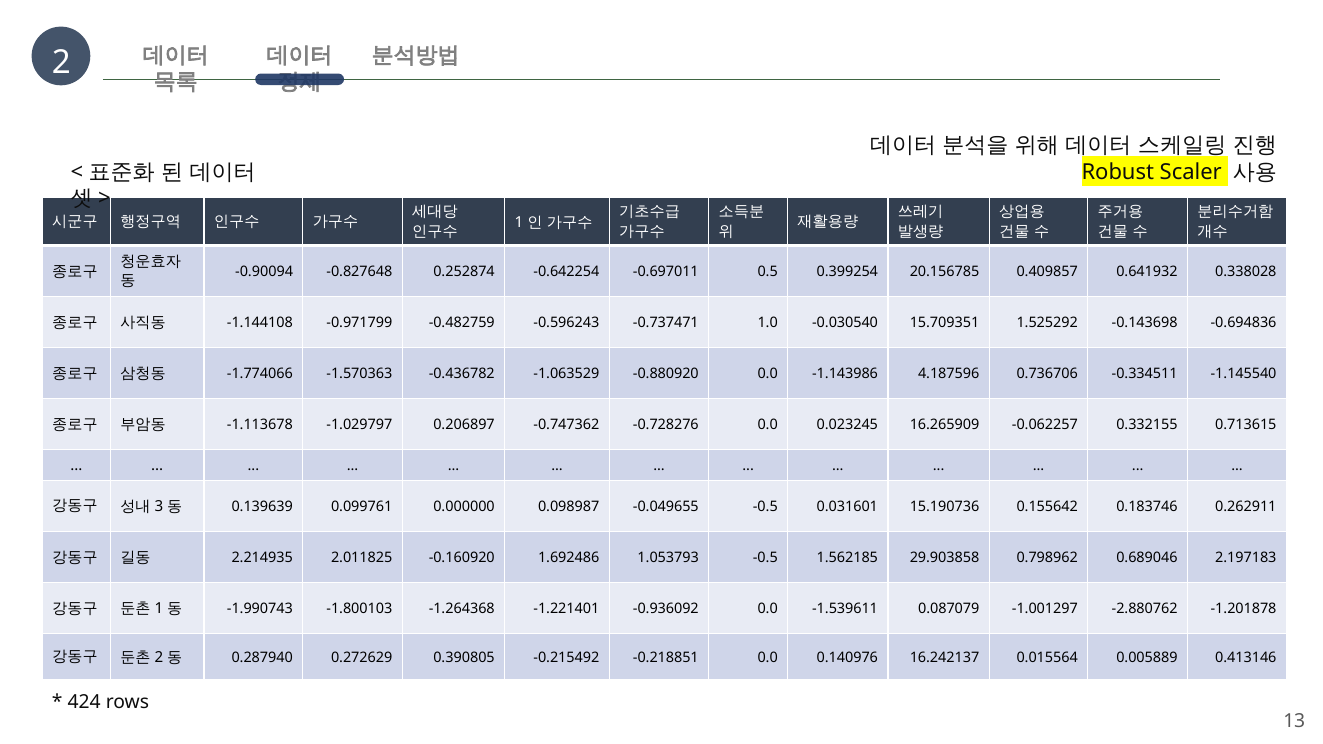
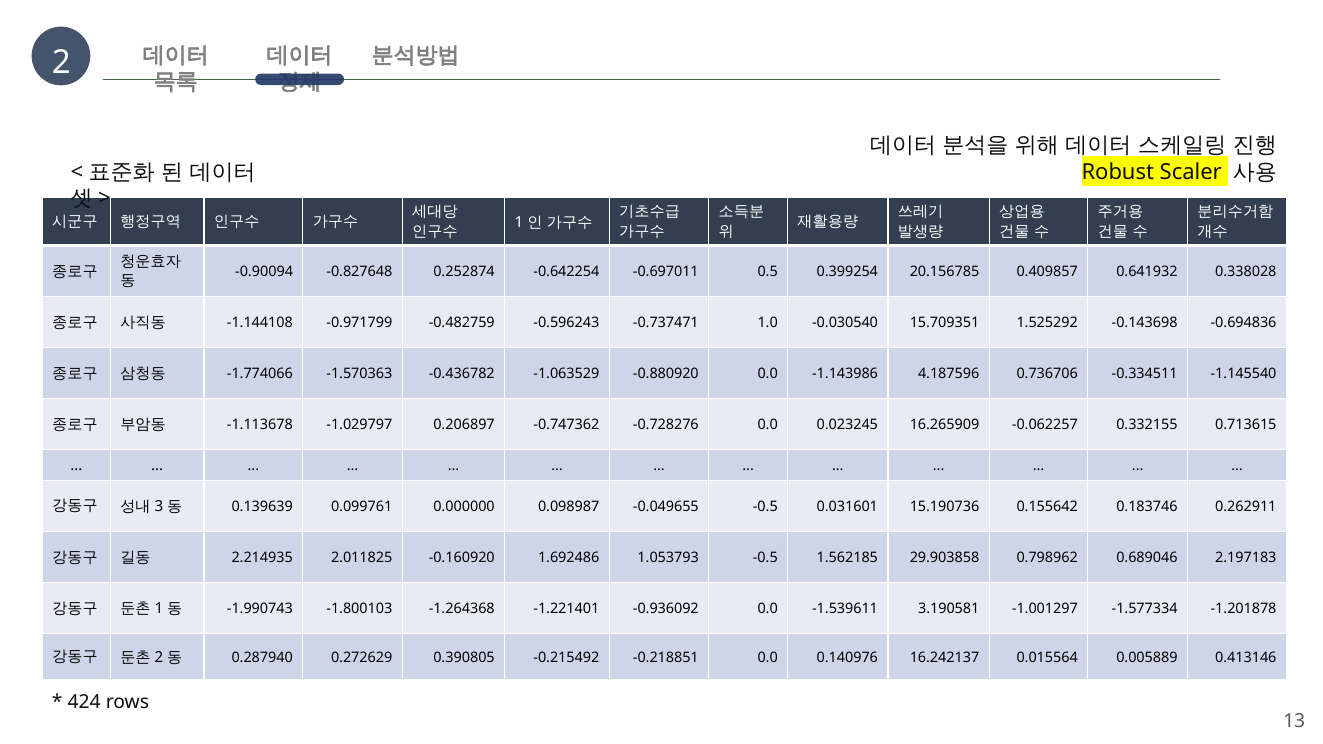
0.087079: 0.087079 -> 3.190581
-2.880762: -2.880762 -> -1.577334
